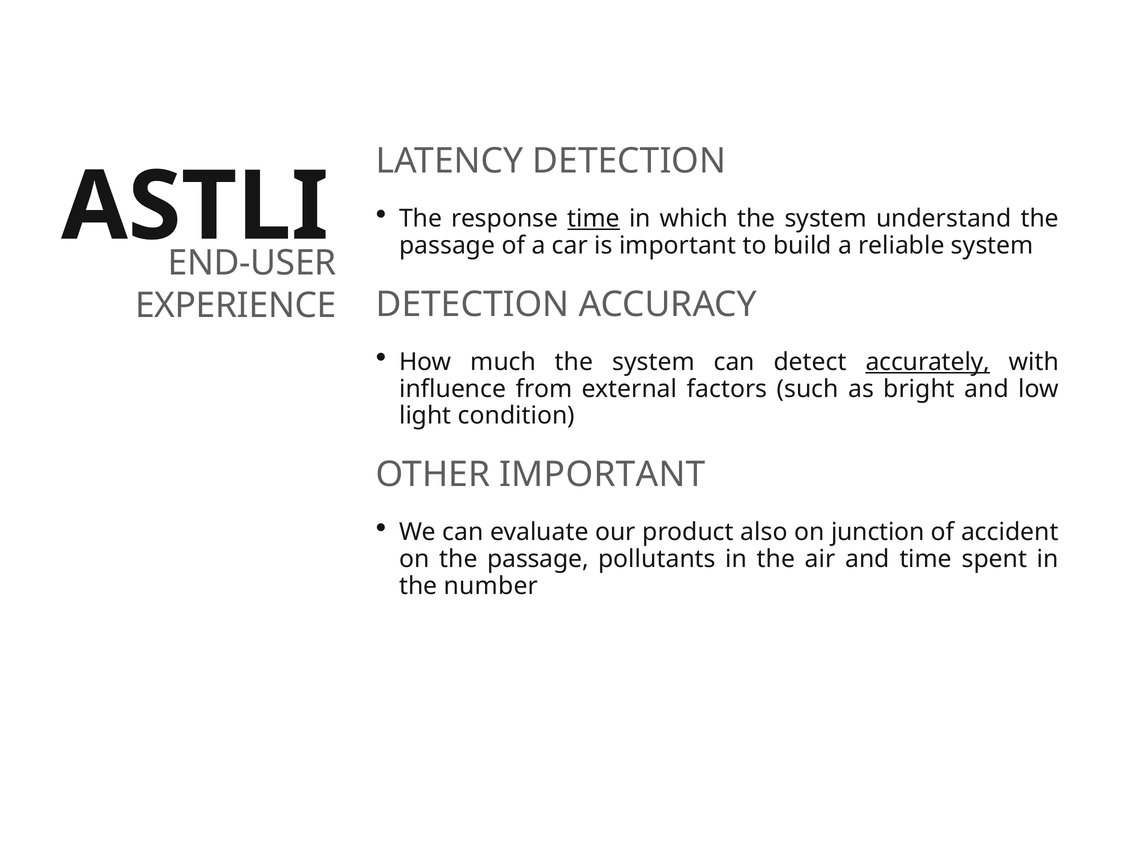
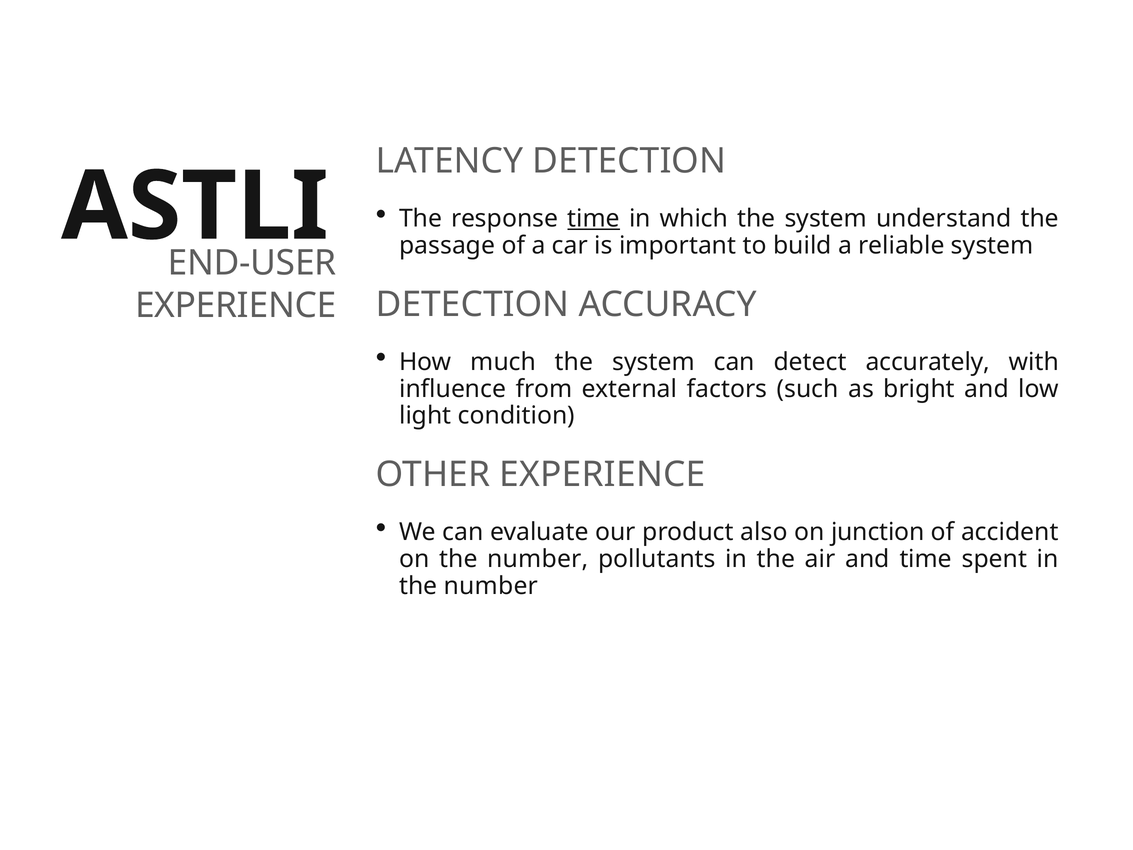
accurately underline: present -> none
OTHER IMPORTANT: IMPORTANT -> EXPERIENCE
on the passage: passage -> number
